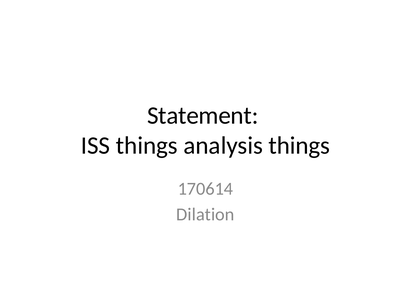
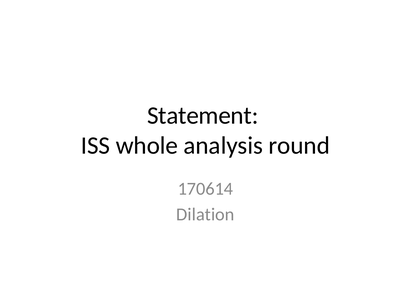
ISS things: things -> whole
analysis things: things -> round
